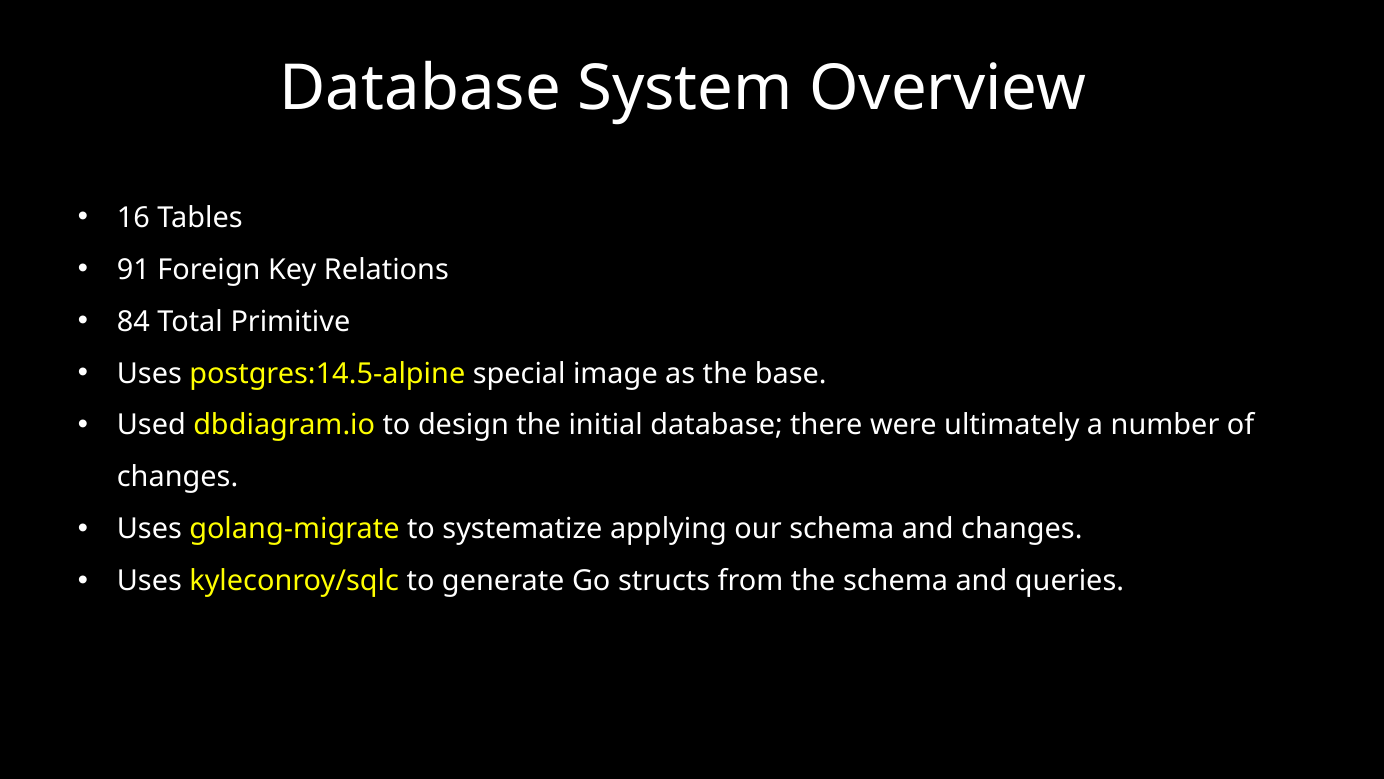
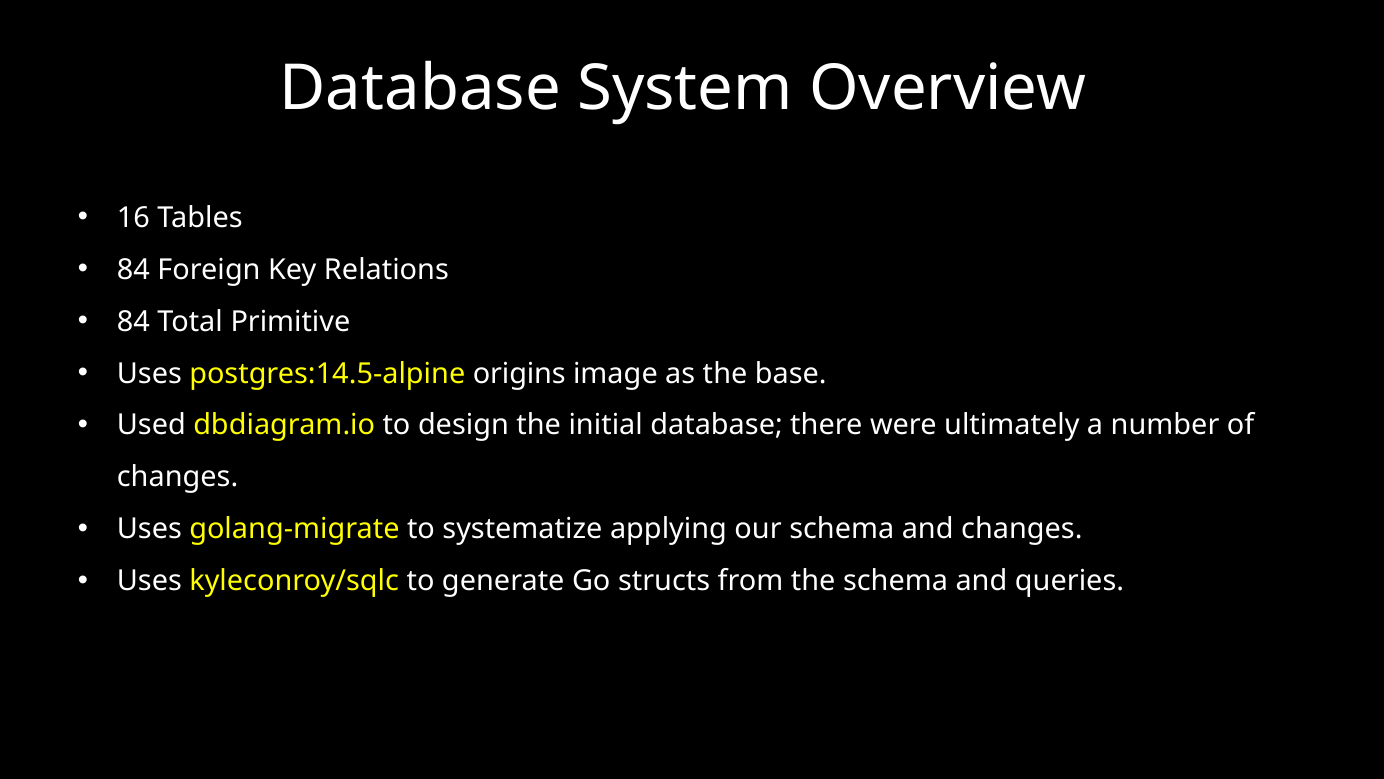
91 at (133, 269): 91 -> 84
special: special -> origins
